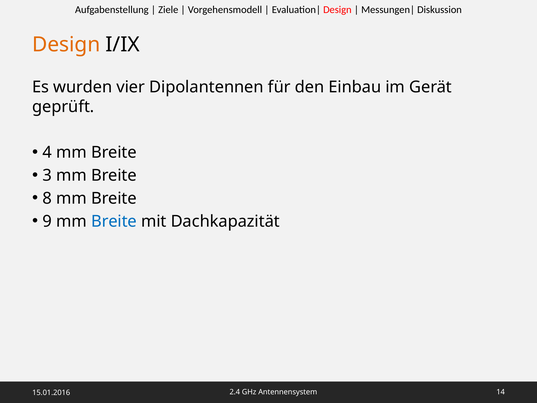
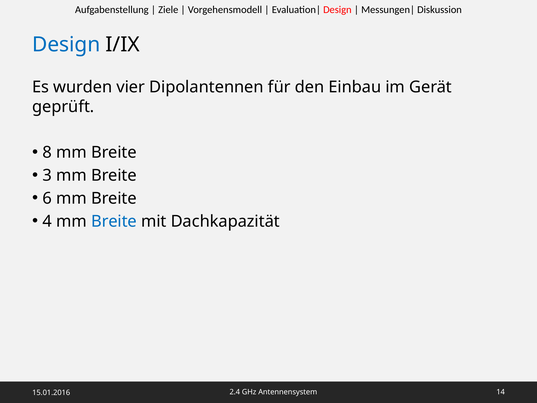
Design at (66, 45) colour: orange -> blue
4: 4 -> 8
8: 8 -> 6
9: 9 -> 4
